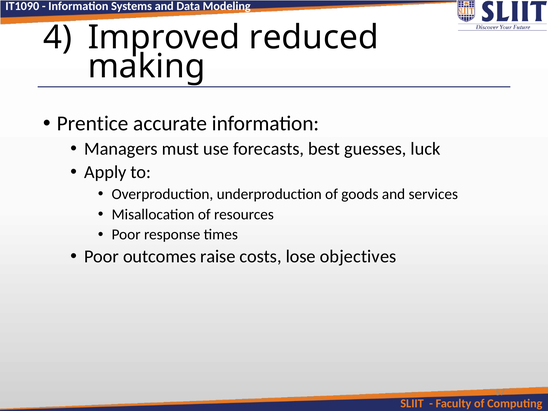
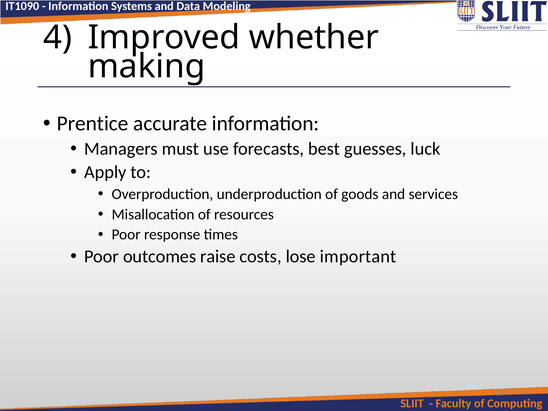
reduced: reduced -> whether
objectives: objectives -> important
